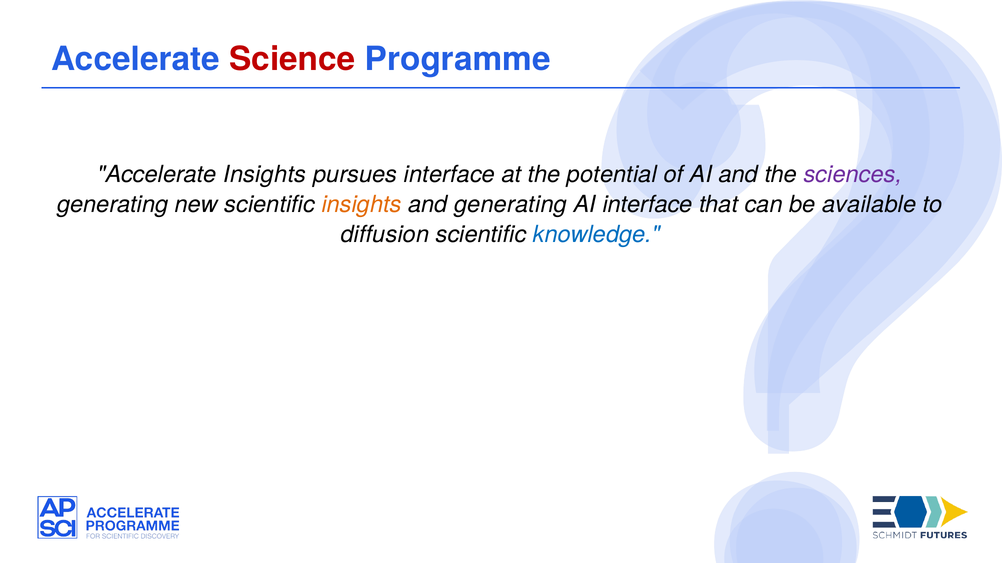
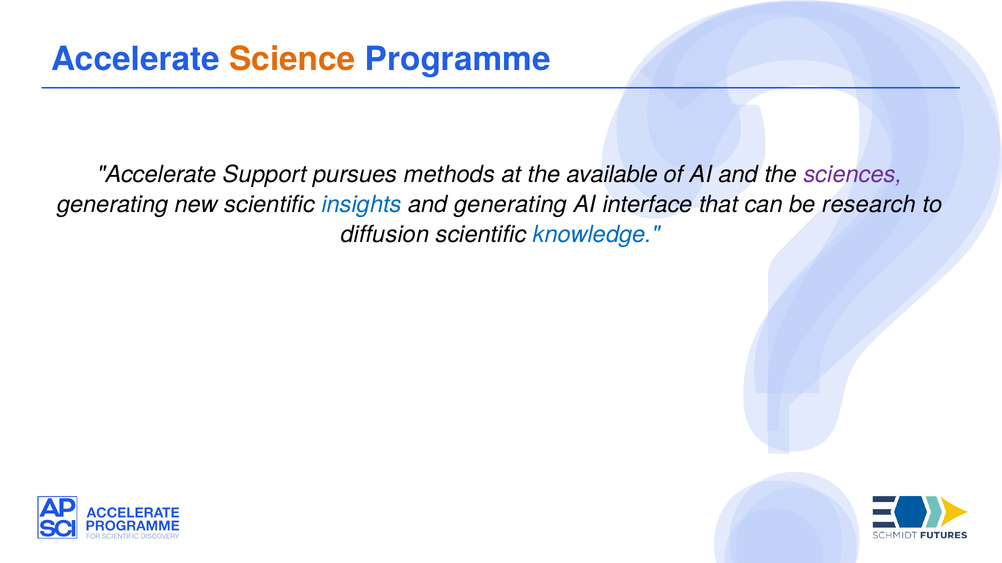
Science colour: red -> orange
Accelerate Insights: Insights -> Support
pursues interface: interface -> methods
potential: potential -> available
insights at (362, 205) colour: orange -> blue
available: available -> research
